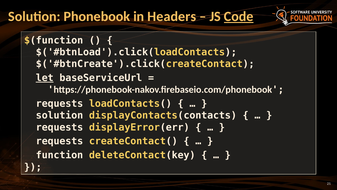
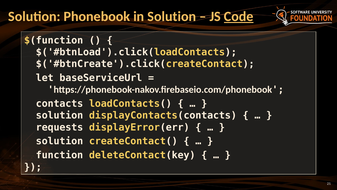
in Headers: Headers -> Solution
let underline: present -> none
requests at (59, 103): requests -> contacts
requests at (59, 141): requests -> solution
